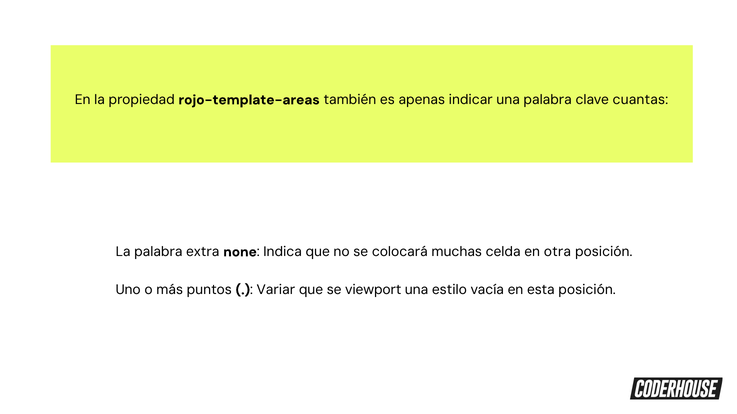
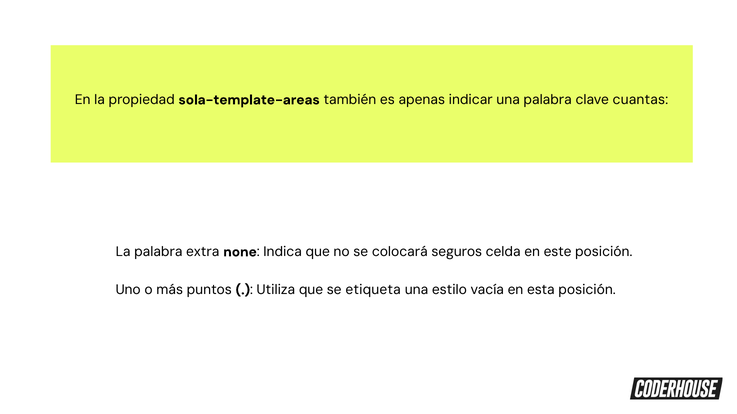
rojo-template-areas: rojo-template-areas -> sola-template-areas
muchas: muchas -> seguros
otra: otra -> este
Variar: Variar -> Utiliza
viewport: viewport -> etiqueta
